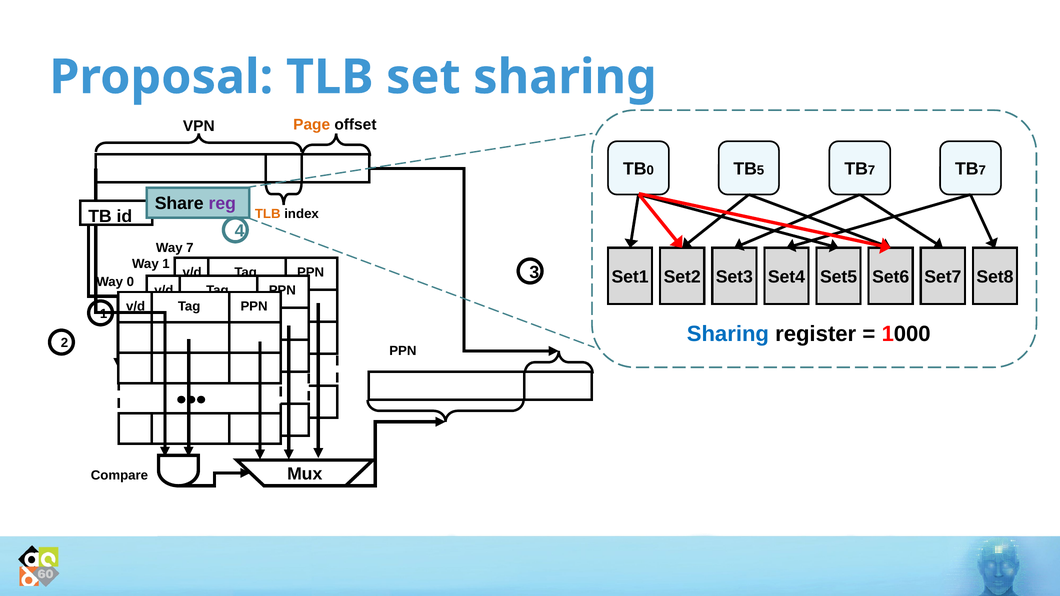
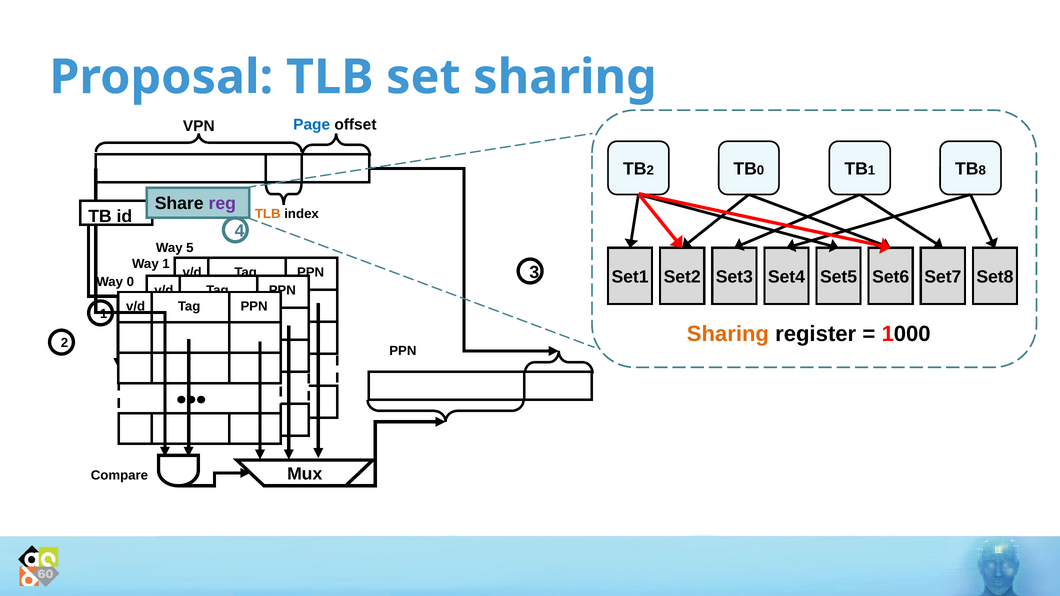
Page colour: orange -> blue
TB 0: 0 -> 2
TB 5: 5 -> 0
7 at (872, 171): 7 -> 1
7 at (982, 171): 7 -> 8
7 at (190, 248): 7 -> 5
Sharing at (728, 334) colour: blue -> orange
